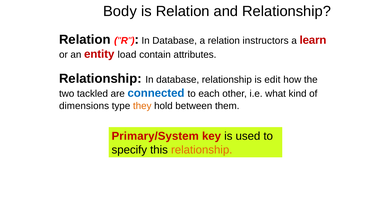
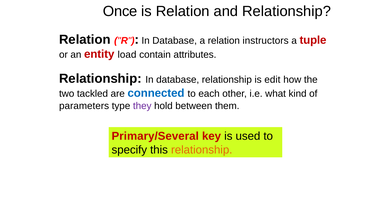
Body: Body -> Once
learn: learn -> tuple
dimensions: dimensions -> parameters
they colour: orange -> purple
Primary/System: Primary/System -> Primary/Several
